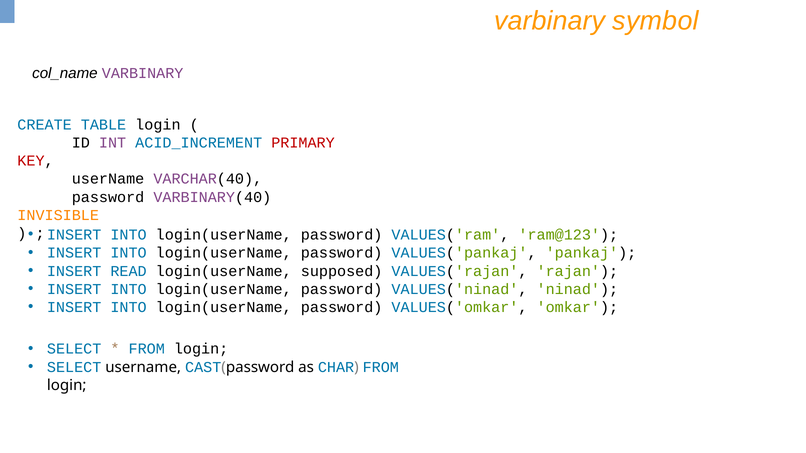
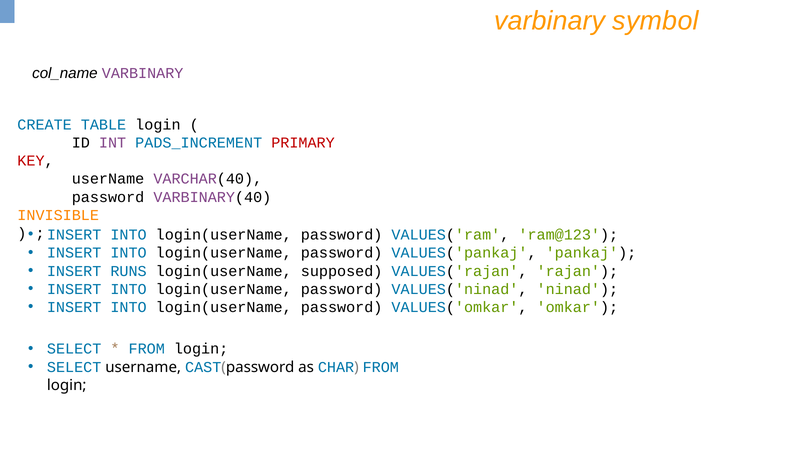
ACID_INCREMENT: ACID_INCREMENT -> PADS_INCREMENT
READ: READ -> RUNS
